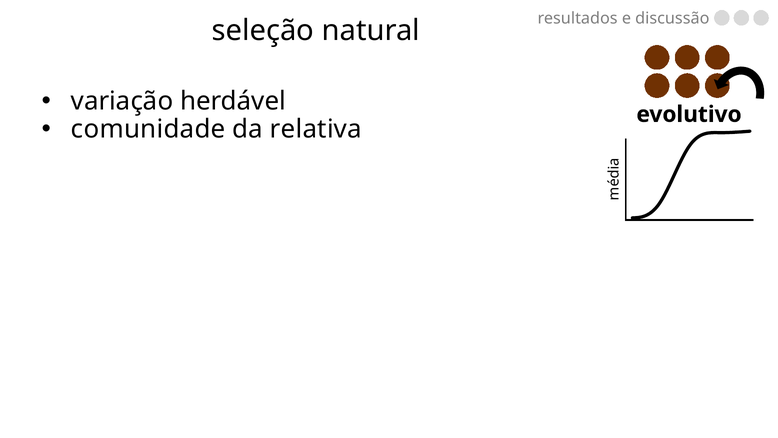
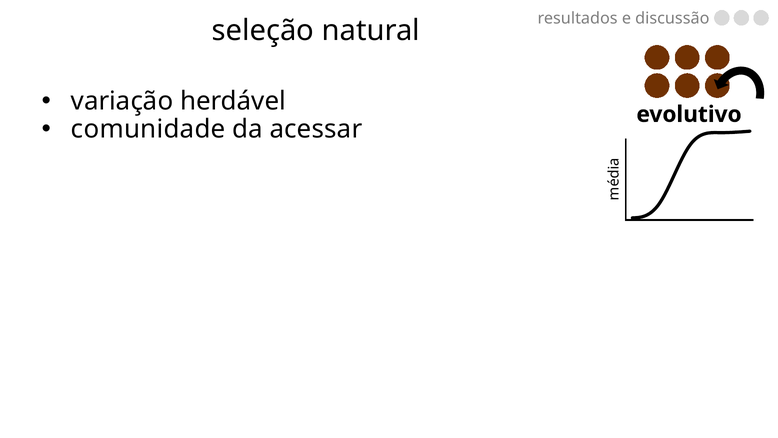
relativa: relativa -> acessar
